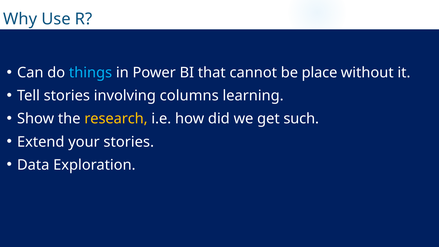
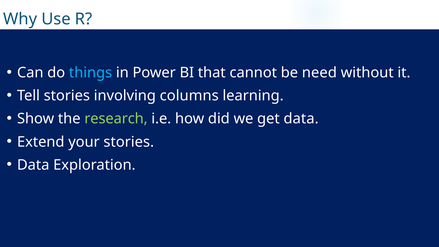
place: place -> need
research colour: yellow -> light green
get such: such -> data
